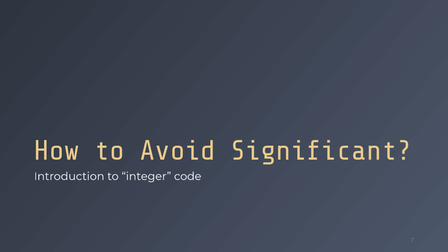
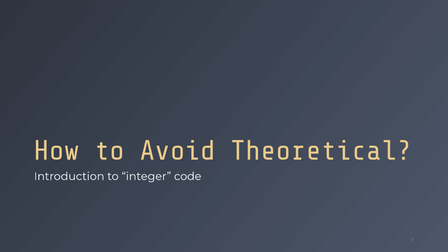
Significant: Significant -> Theoretical
